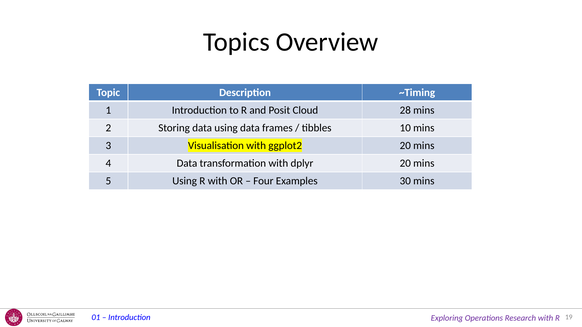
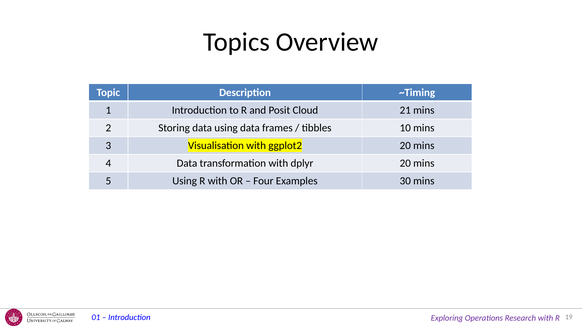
28: 28 -> 21
